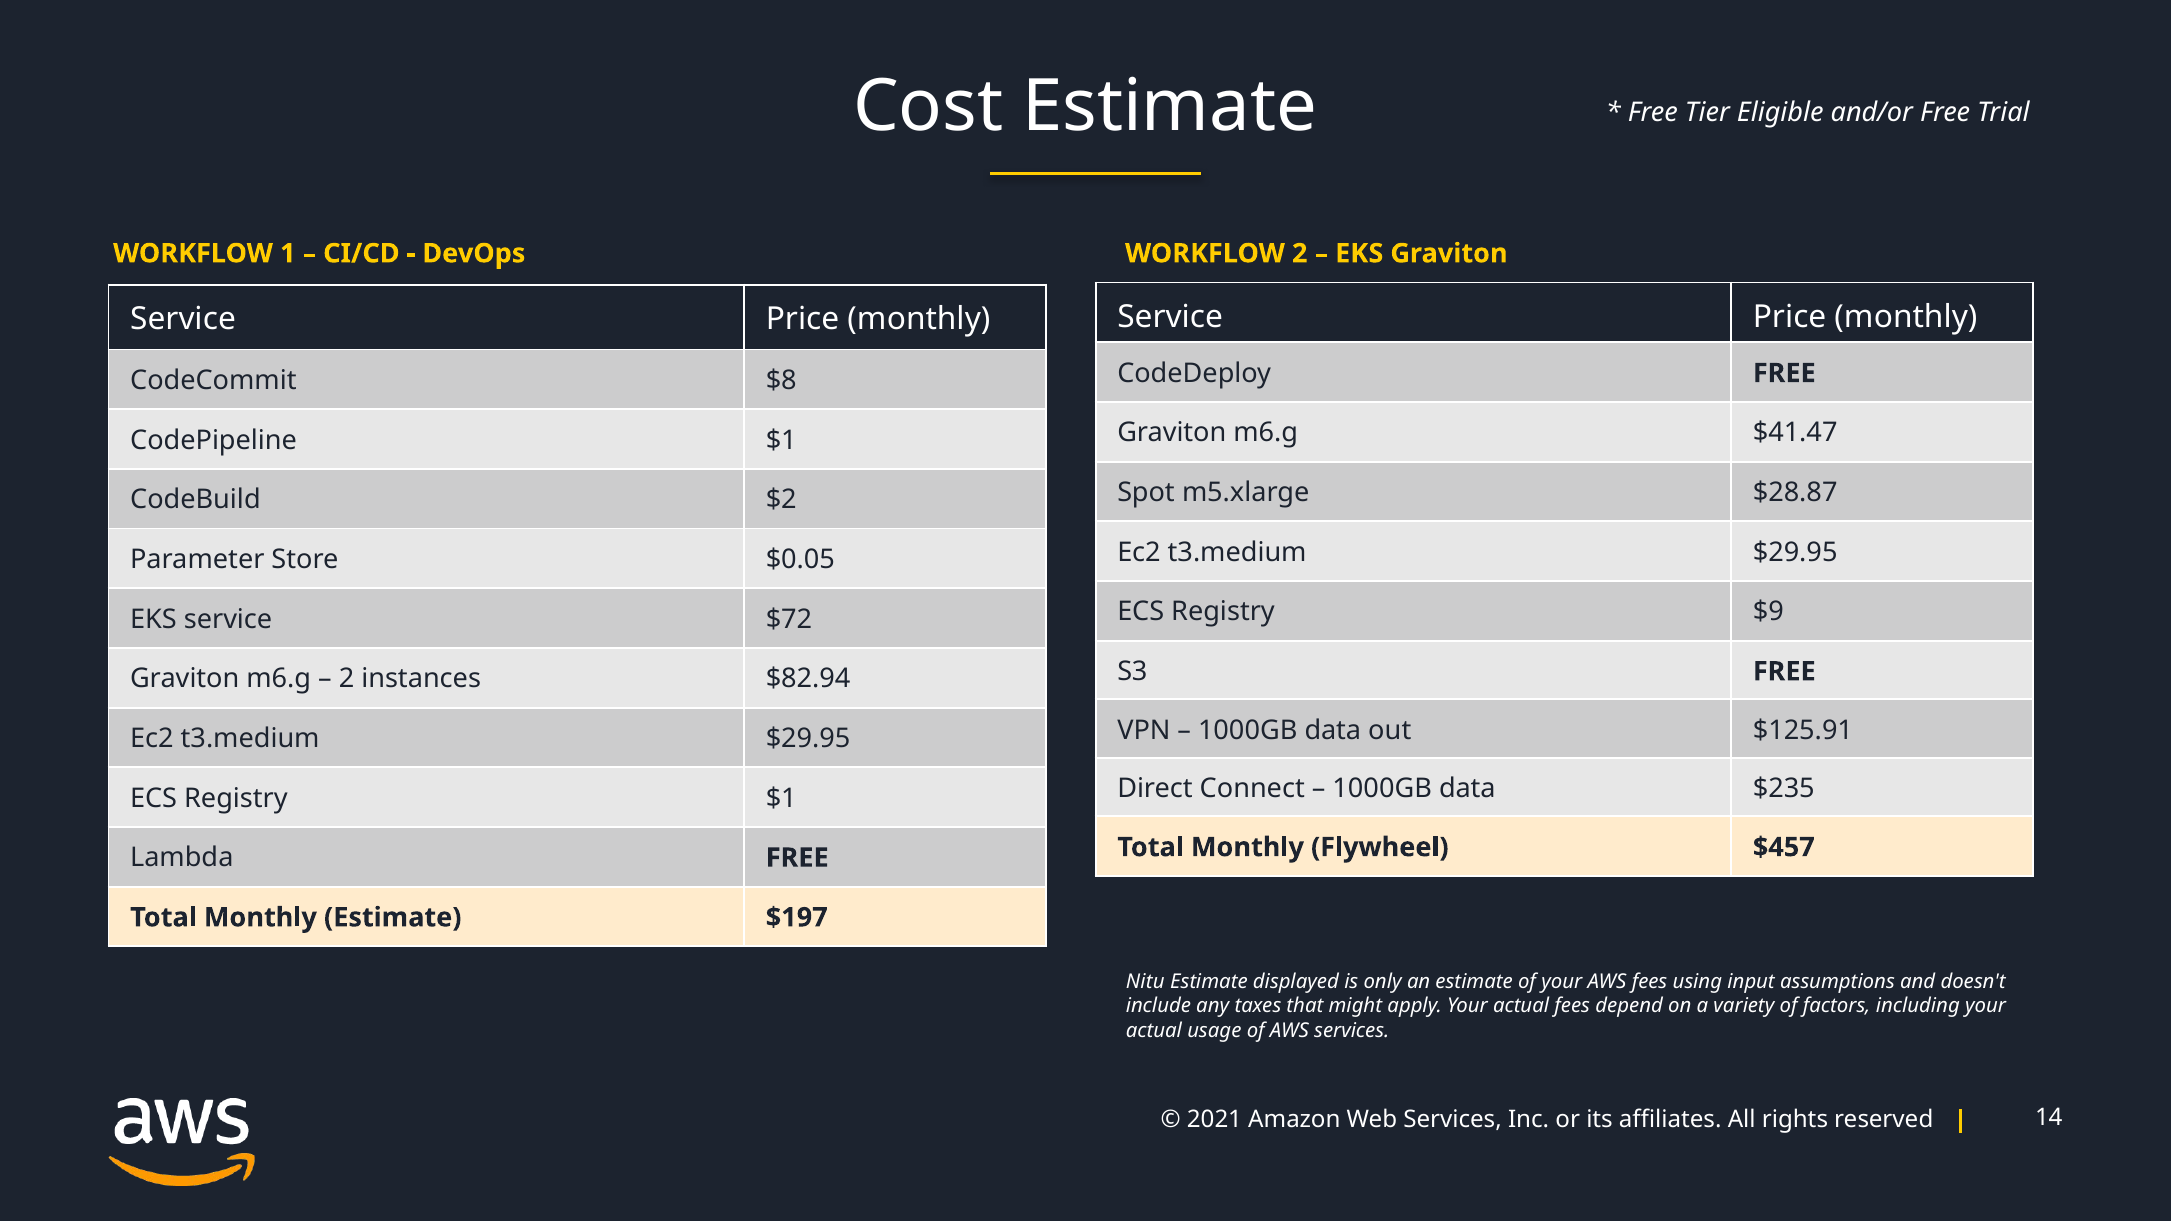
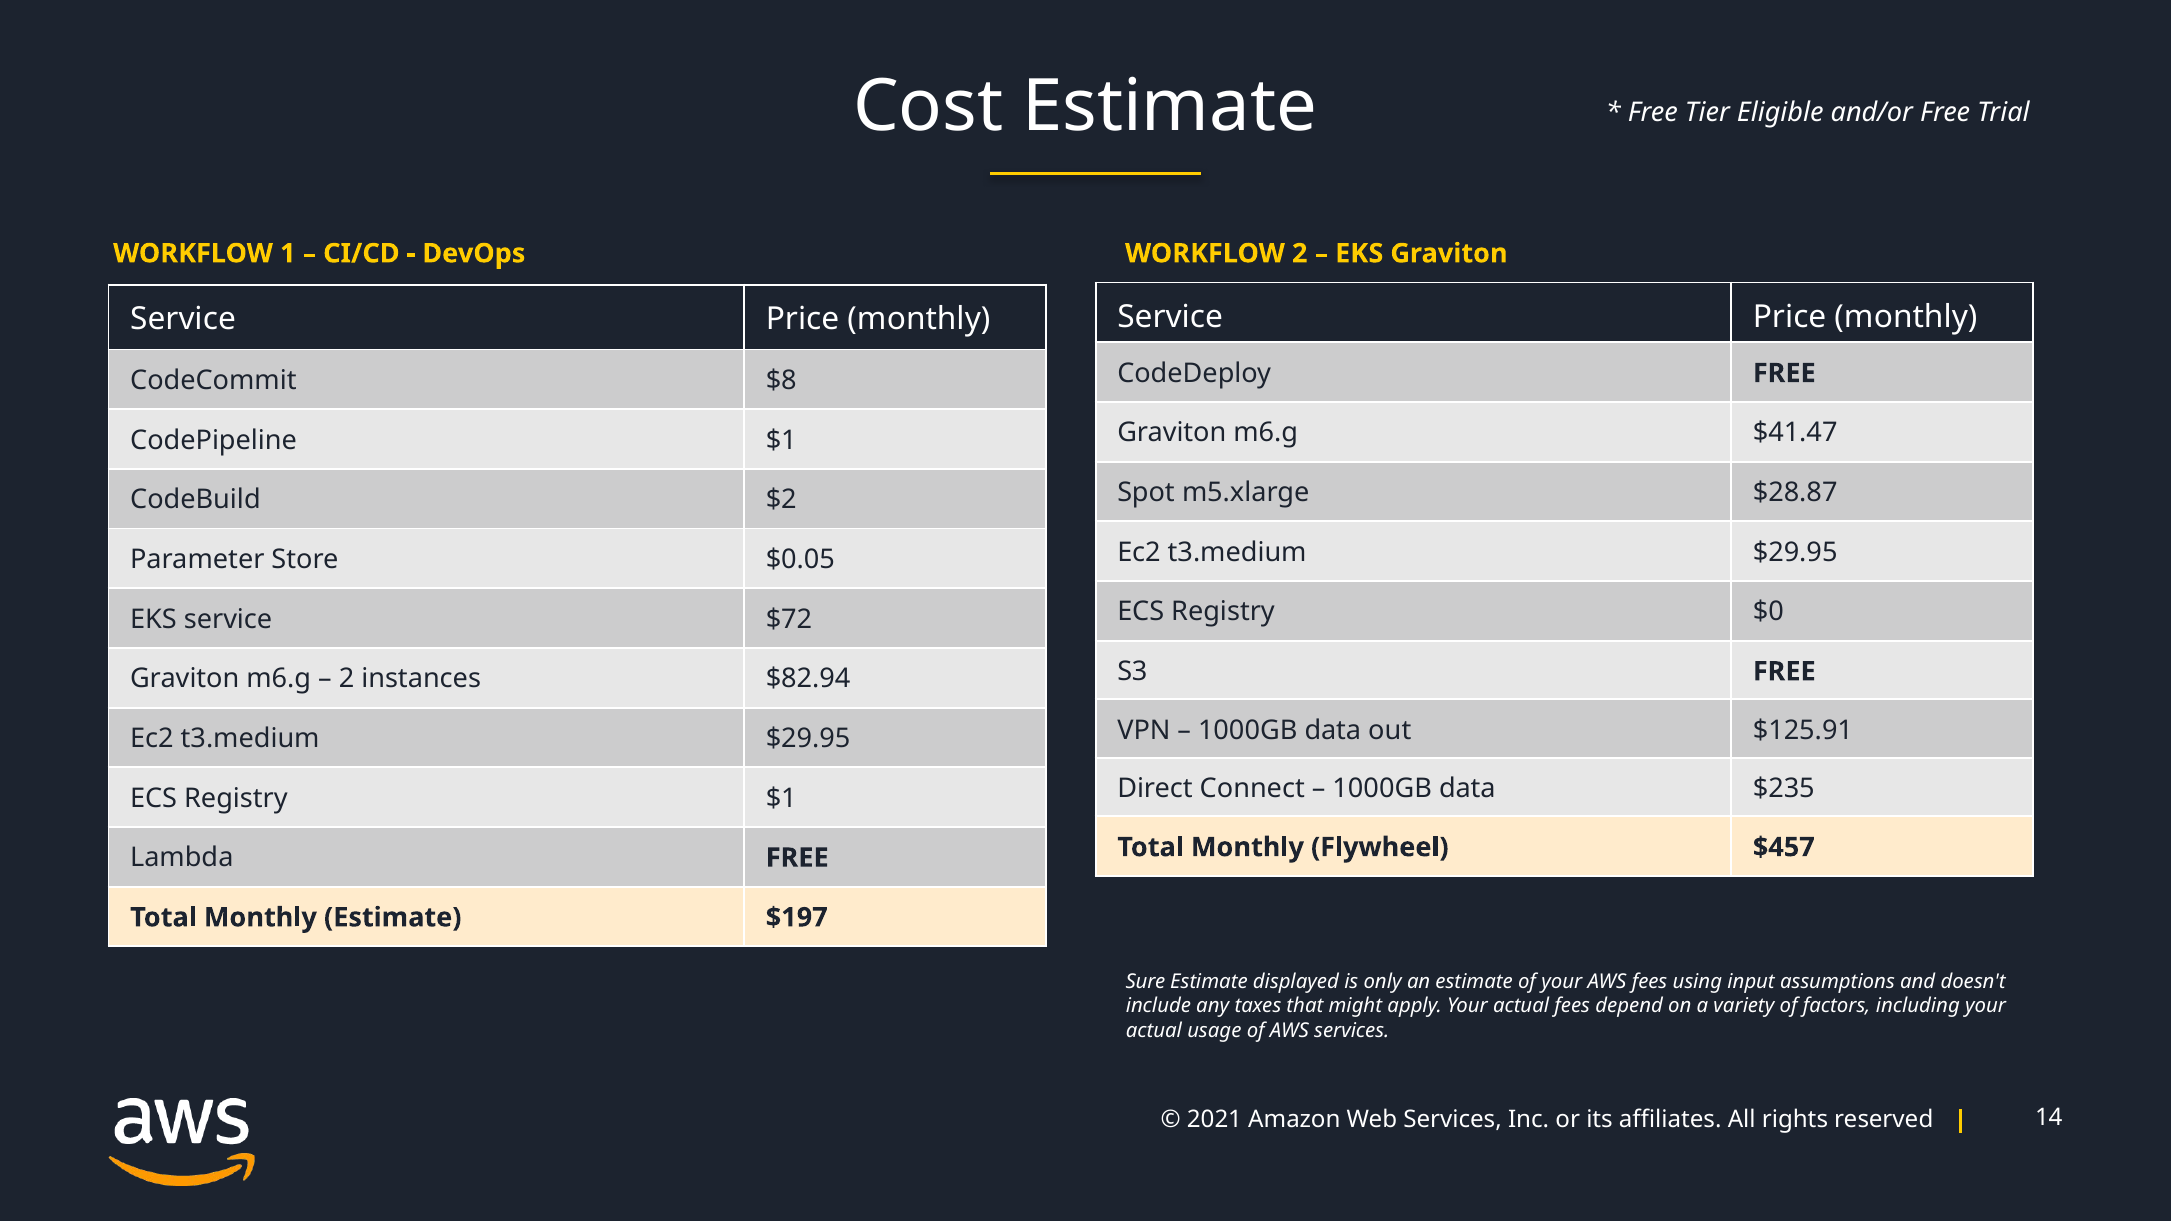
$9: $9 -> $0
Nitu: Nitu -> Sure
